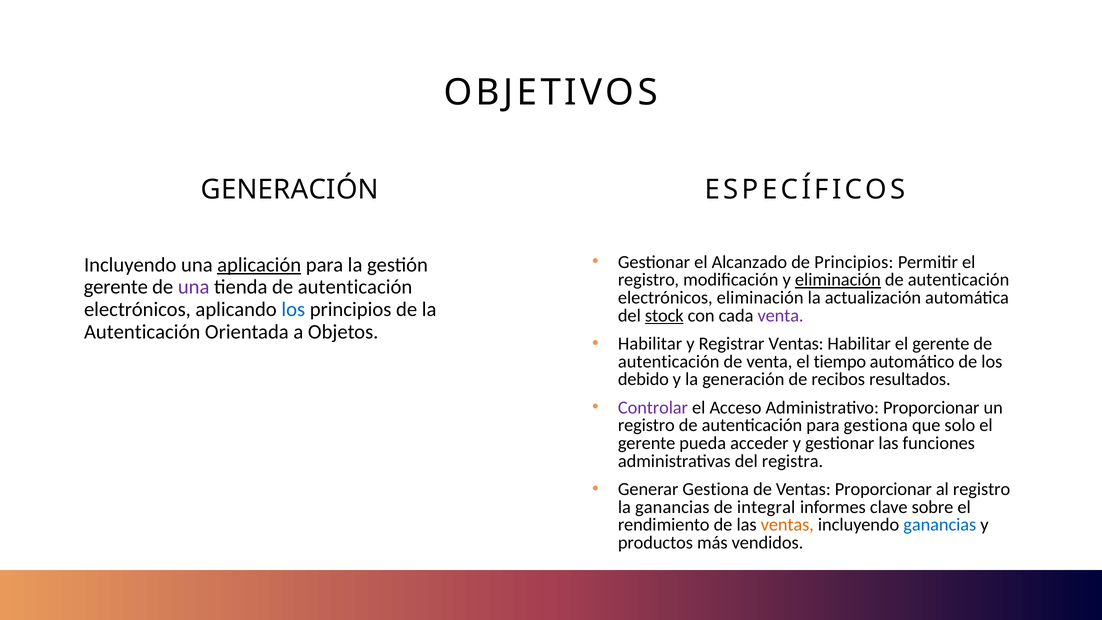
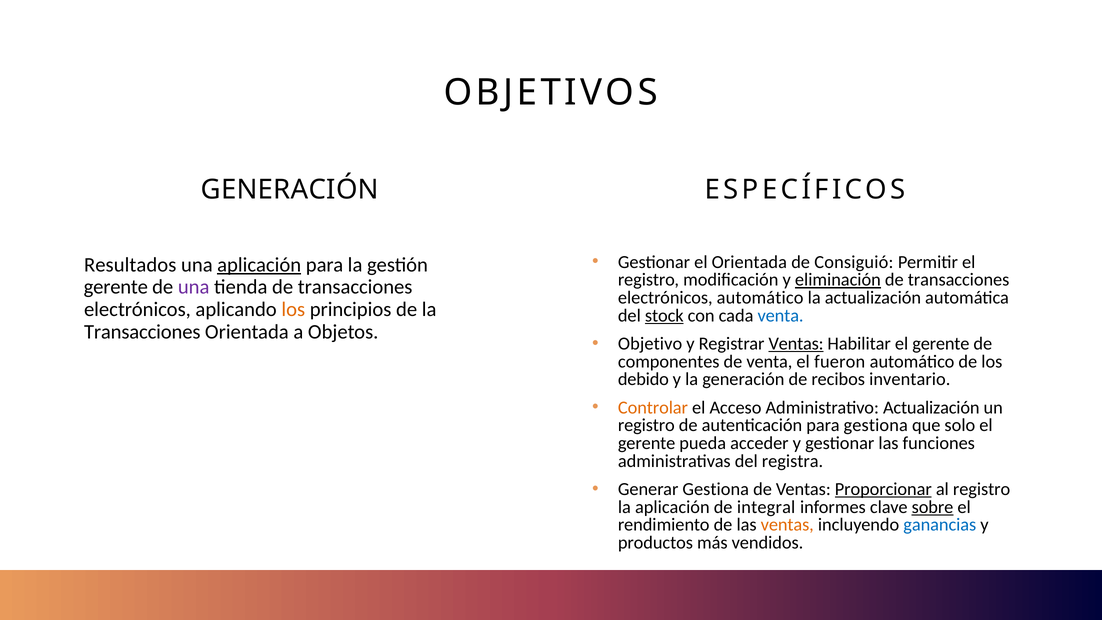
el Alcanzado: Alcanzado -> Orientada
de Principios: Principios -> Consiguió
Incluyendo at (130, 265): Incluyendo -> Resultados
autenticación at (959, 280): autenticación -> transacciones
tienda de autenticación: autenticación -> transacciones
electrónicos eliminación: eliminación -> automático
los at (293, 309) colour: blue -> orange
venta at (781, 315) colour: purple -> blue
Autenticación at (142, 332): Autenticación -> Transacciones
Habilitar at (650, 344): Habilitar -> Objetivo
Ventas at (796, 344) underline: none -> present
autenticación at (669, 361): autenticación -> componentes
tiempo: tiempo -> fueron
resultados: resultados -> inventario
Controlar colour: purple -> orange
Administrativo Proporcionar: Proporcionar -> Actualización
Proporcionar at (883, 489) underline: none -> present
la ganancias: ganancias -> aplicación
sobre underline: none -> present
